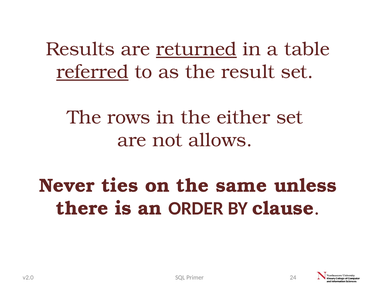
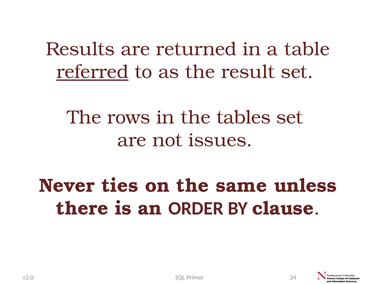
returned underline: present -> none
either: either -> tables
allows: allows -> issues
